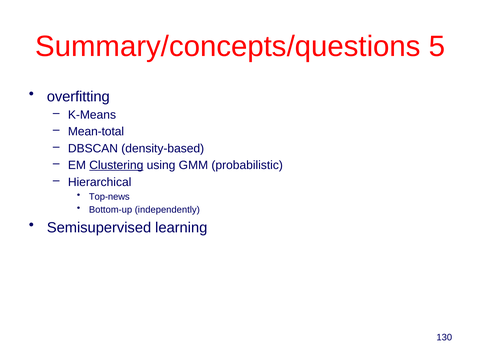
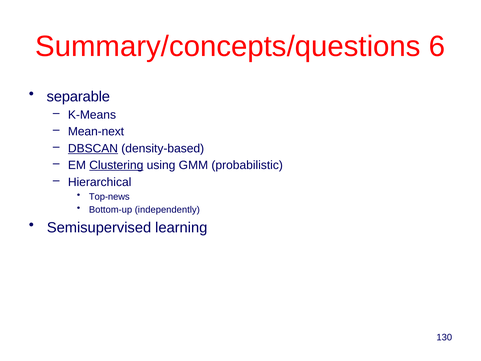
5: 5 -> 6
overfitting: overfitting -> separable
Mean-total: Mean-total -> Mean-next
DBSCAN underline: none -> present
